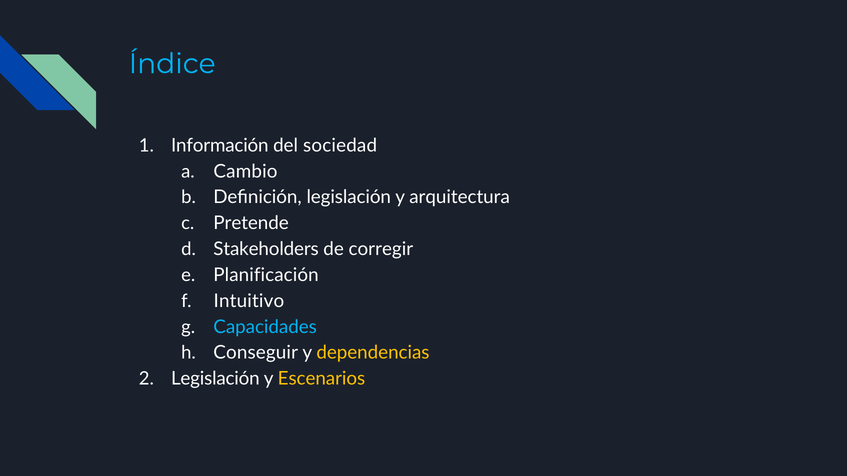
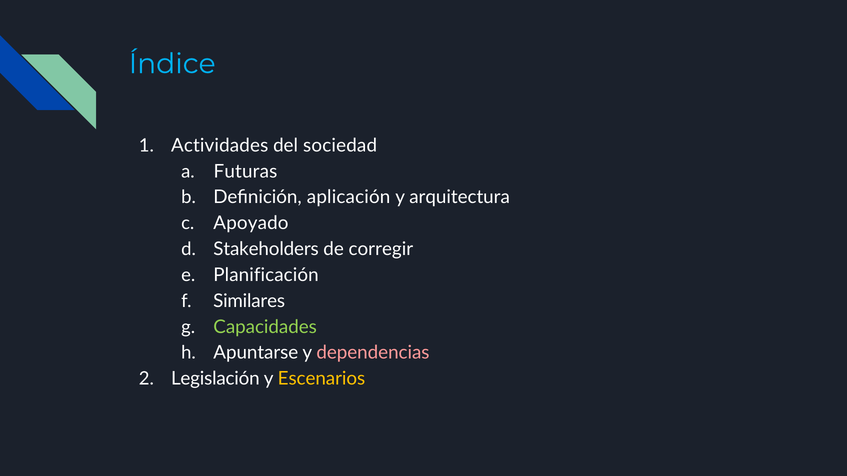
Información: Información -> Actividades
Cambio: Cambio -> Futuras
Definición legislación: legislación -> aplicación
Pretende: Pretende -> Apoyado
Intuitivo: Intuitivo -> Similares
Capacidades colour: light blue -> light green
Conseguir: Conseguir -> Apuntarse
dependencias colour: yellow -> pink
